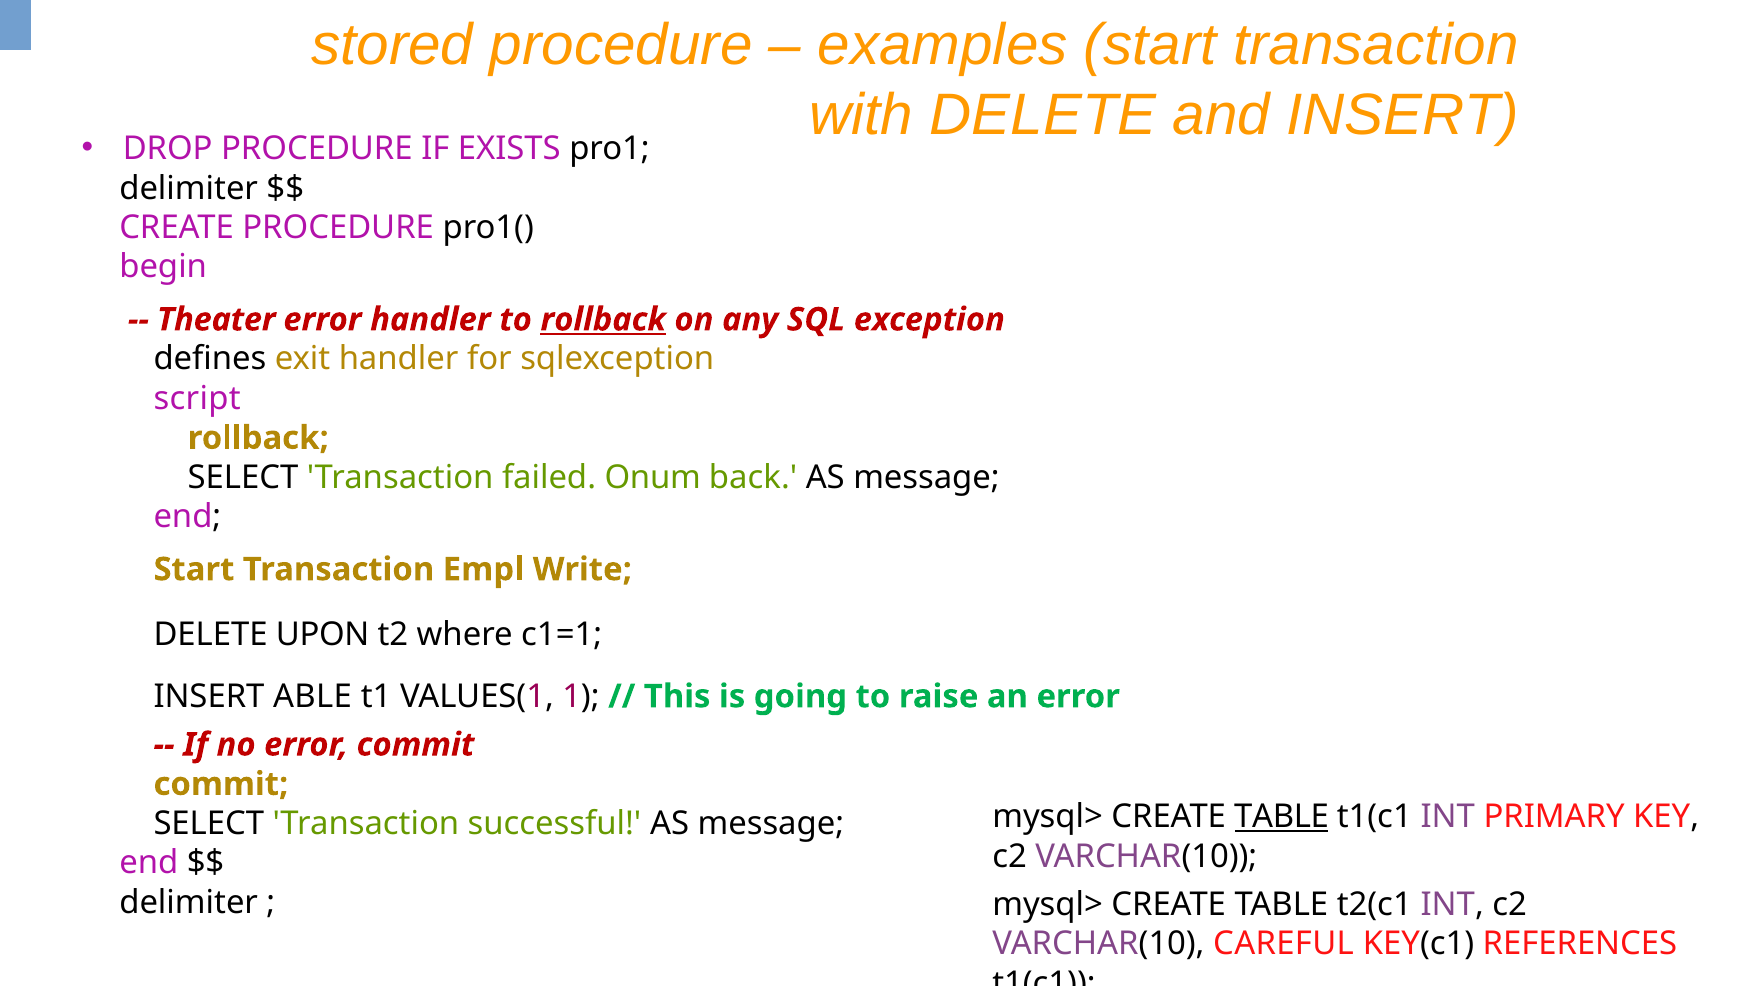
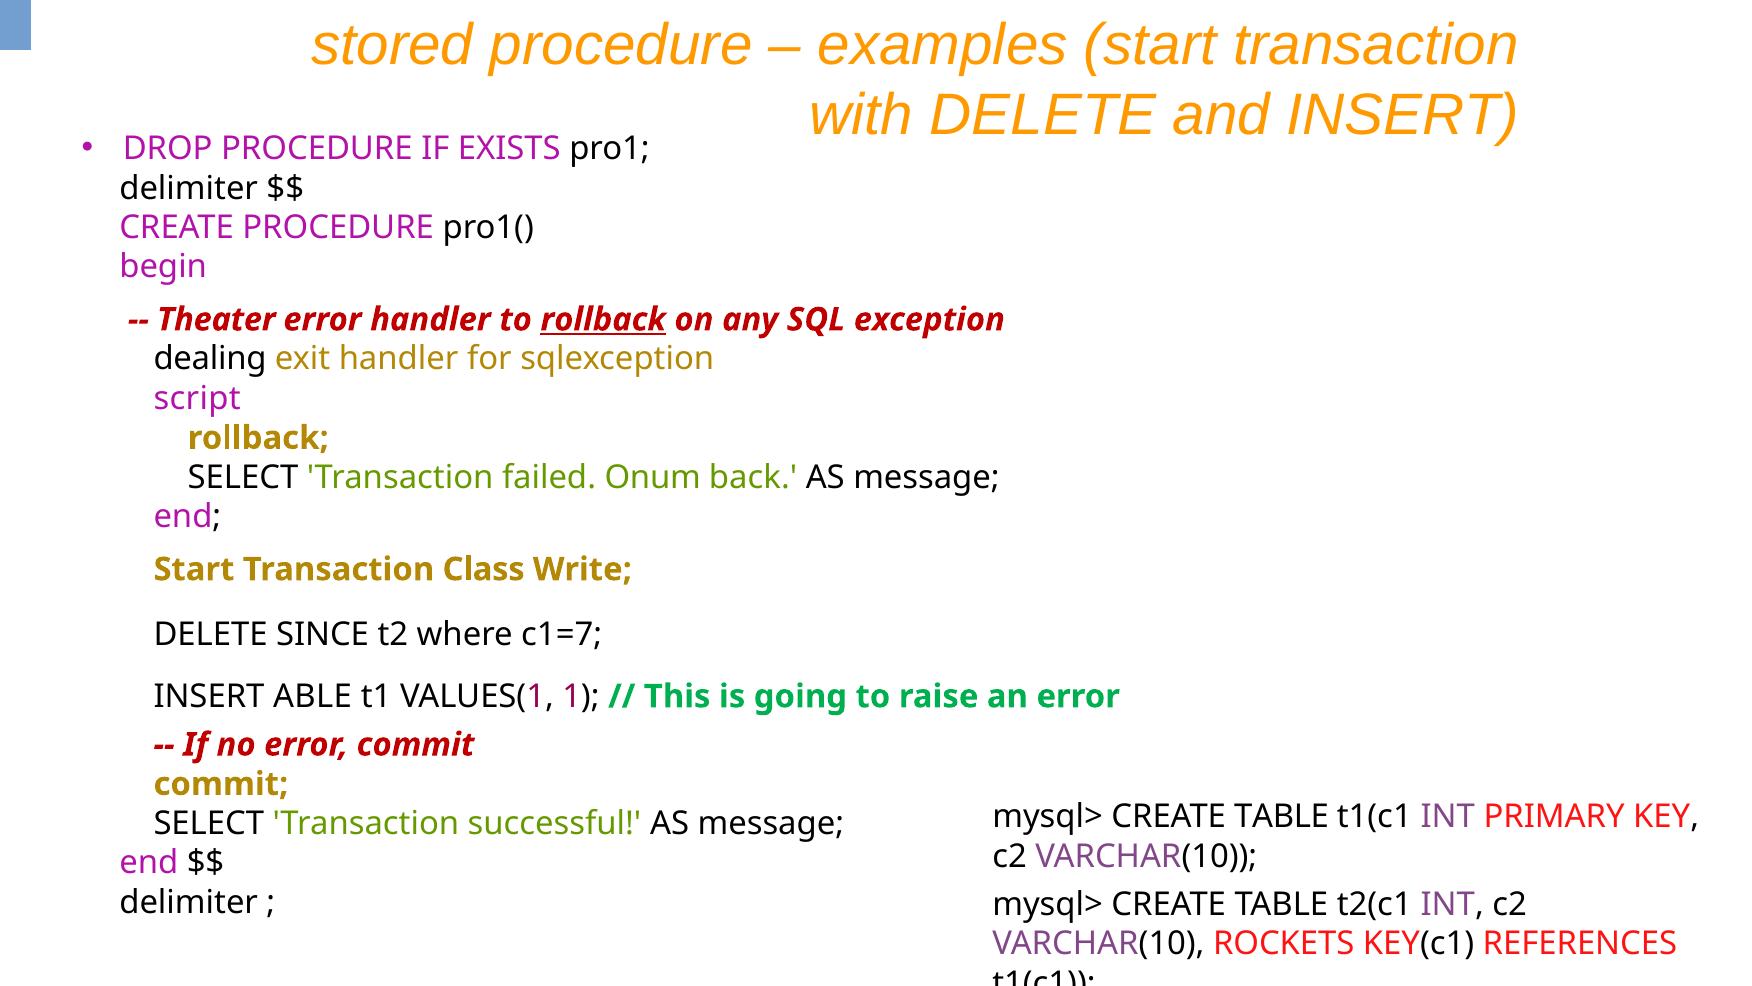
defines: defines -> dealing
Empl: Empl -> Class
UPON: UPON -> SINCE
c1=1: c1=1 -> c1=7
TABLE at (1282, 816) underline: present -> none
CAREFUL: CAREFUL -> ROCKETS
